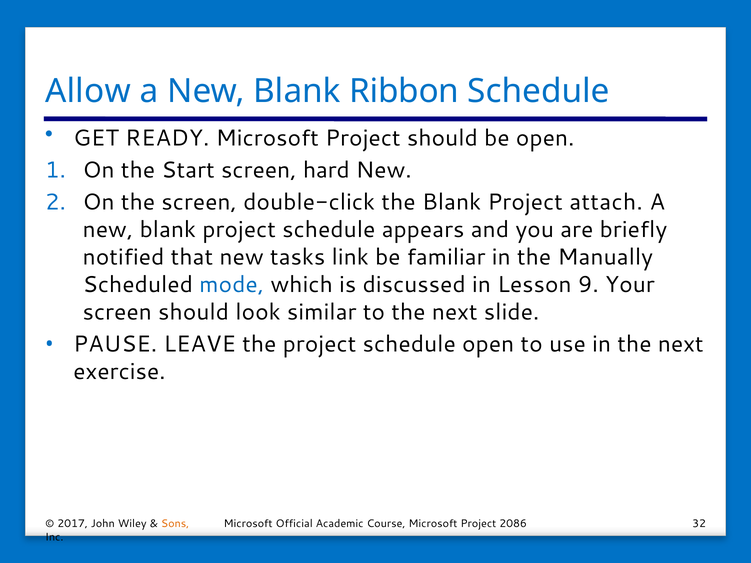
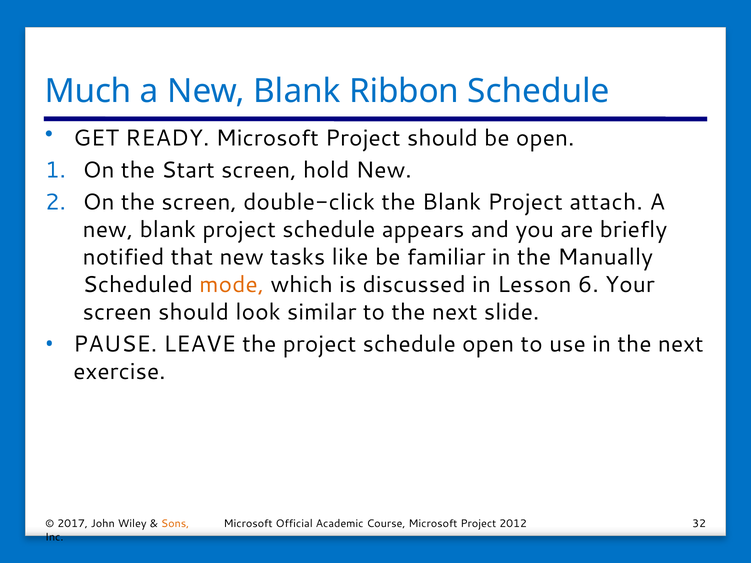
Allow: Allow -> Much
hard: hard -> hold
link: link -> like
mode colour: blue -> orange
9: 9 -> 6
2086: 2086 -> 2012
